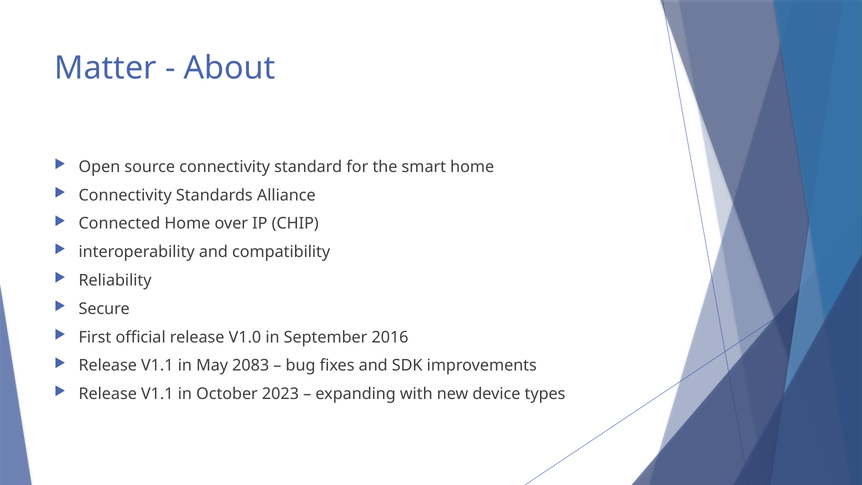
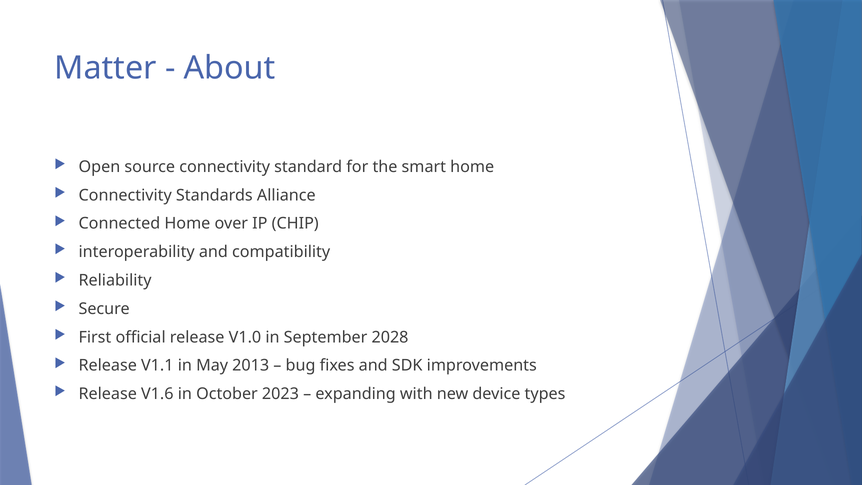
2016: 2016 -> 2028
2083: 2083 -> 2013
V1.1 at (157, 394): V1.1 -> V1.6
